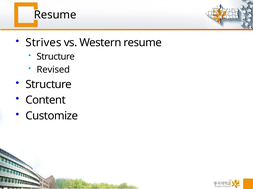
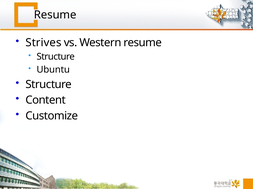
Revised: Revised -> Ubuntu
